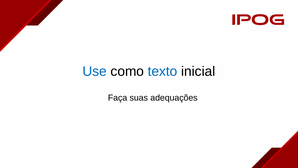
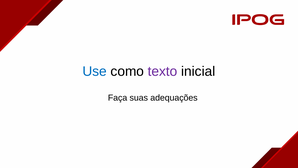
texto colour: blue -> purple
